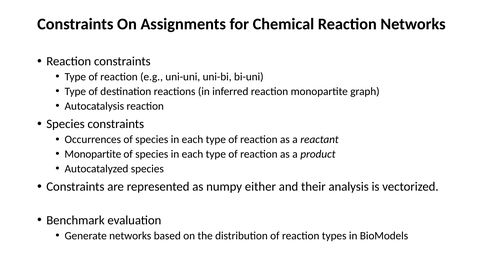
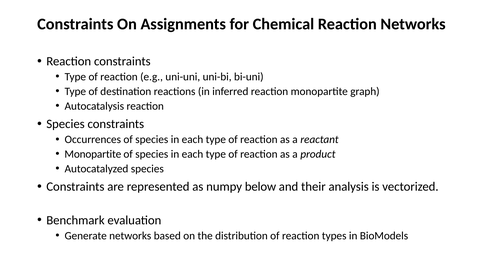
either: either -> below
